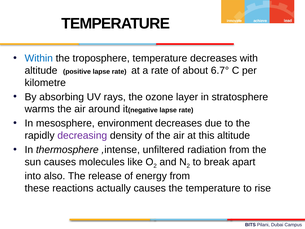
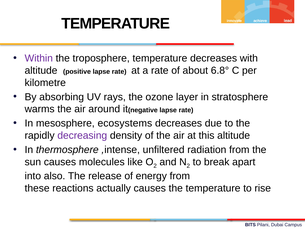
Within colour: blue -> purple
6.7°: 6.7° -> 6.8°
environment: environment -> ecosystems
